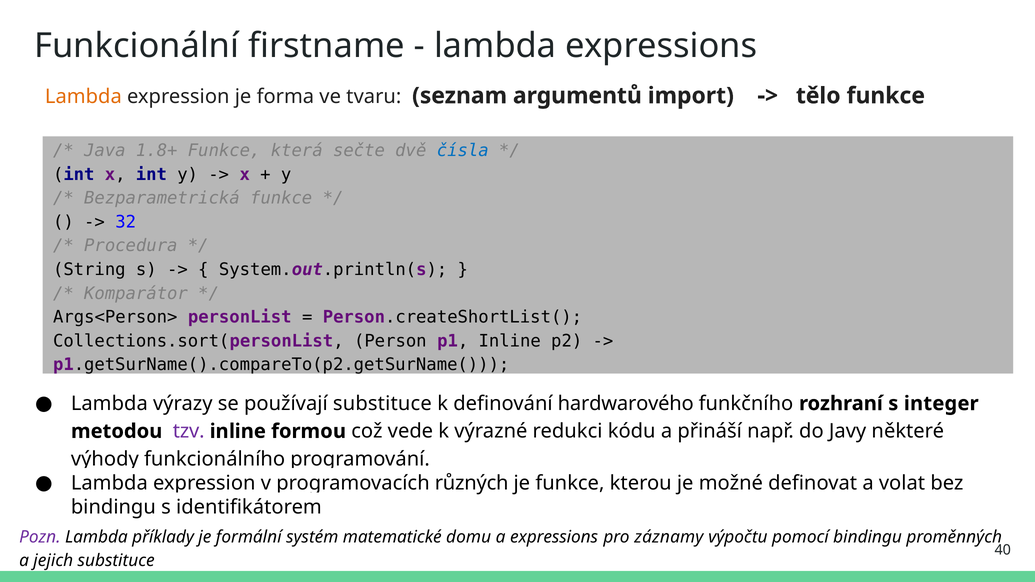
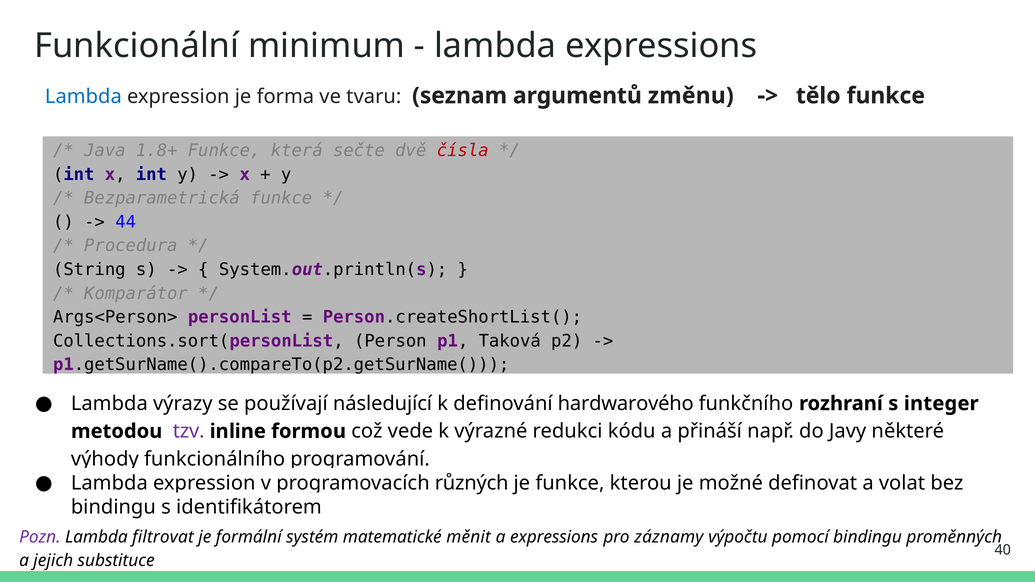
firstname: firstname -> minimum
Lambda at (83, 97) colour: orange -> blue
import: import -> změnu
čísla colour: blue -> red
32: 32 -> 44
p1 Inline: Inline -> Taková
používají substituce: substituce -> následující
příklady: příklady -> filtrovat
domu: domu -> měnit
